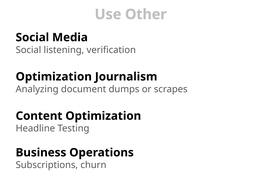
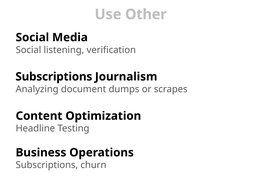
Optimization at (54, 77): Optimization -> Subscriptions
